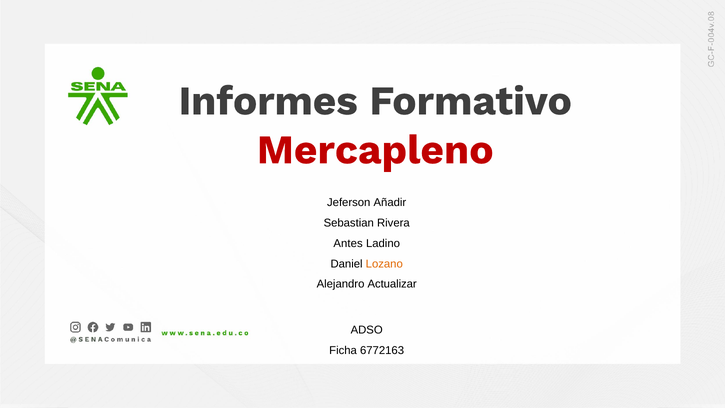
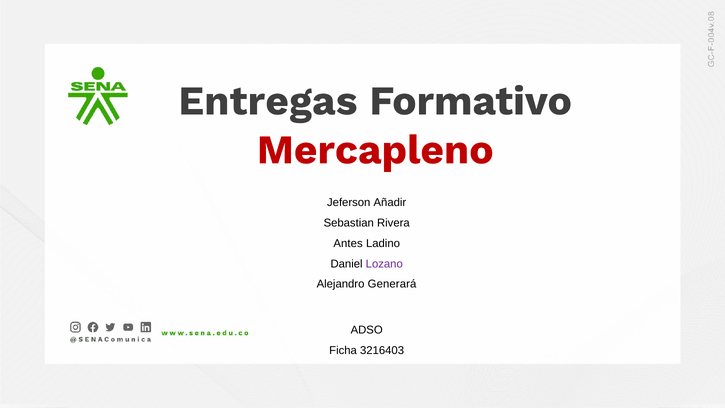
Informes: Informes -> Entregas
Lozano colour: orange -> purple
Actualizar: Actualizar -> Generará
6772163: 6772163 -> 3216403
